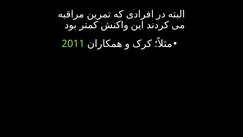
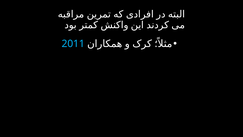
2011 colour: light green -> light blue
